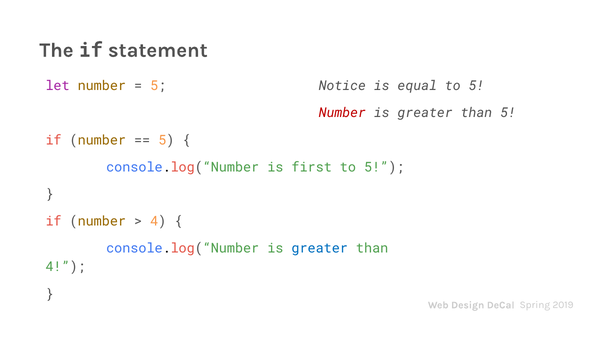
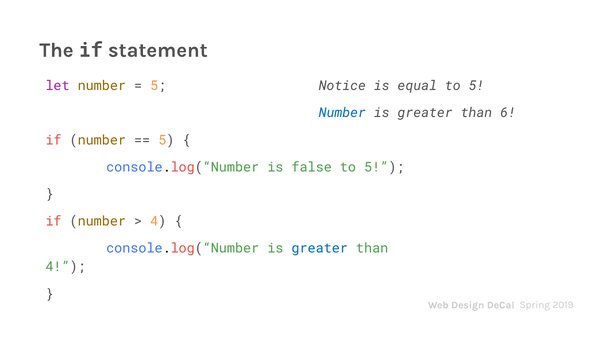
Number at (342, 113) colour: red -> blue
than 5: 5 -> 6
first: first -> false
